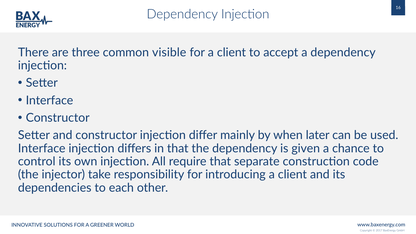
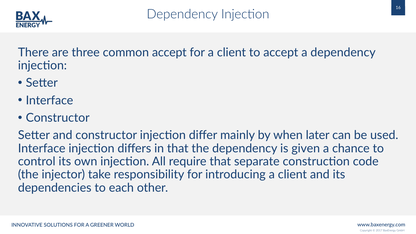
common visible: visible -> accept
